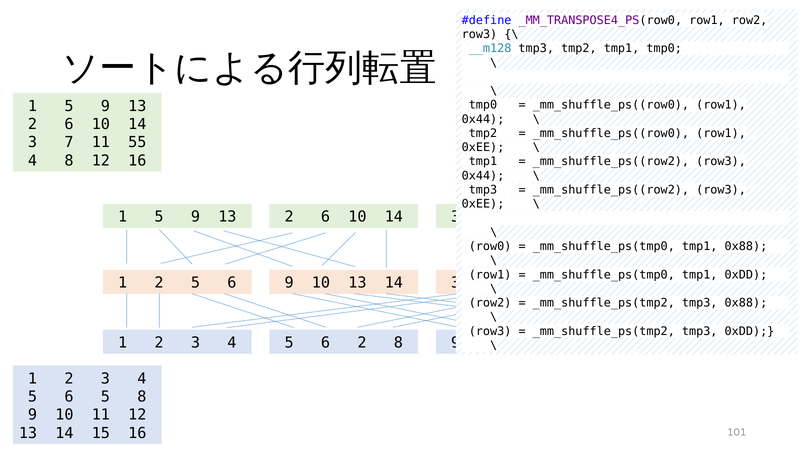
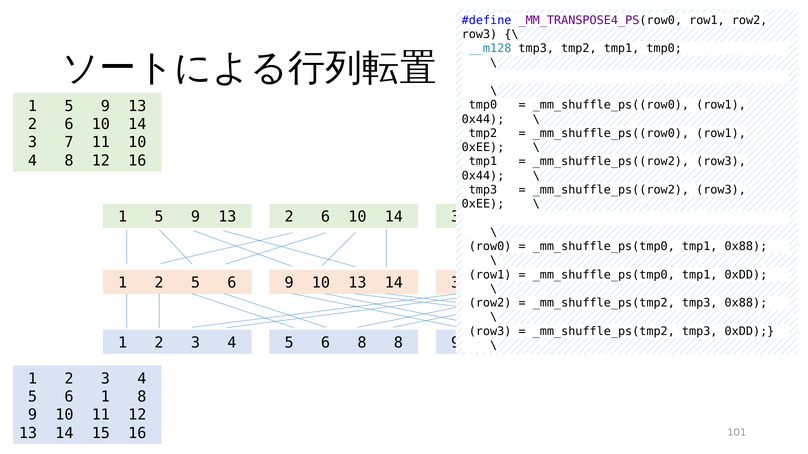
11 55: 55 -> 10
6 2: 2 -> 8
6 5: 5 -> 1
